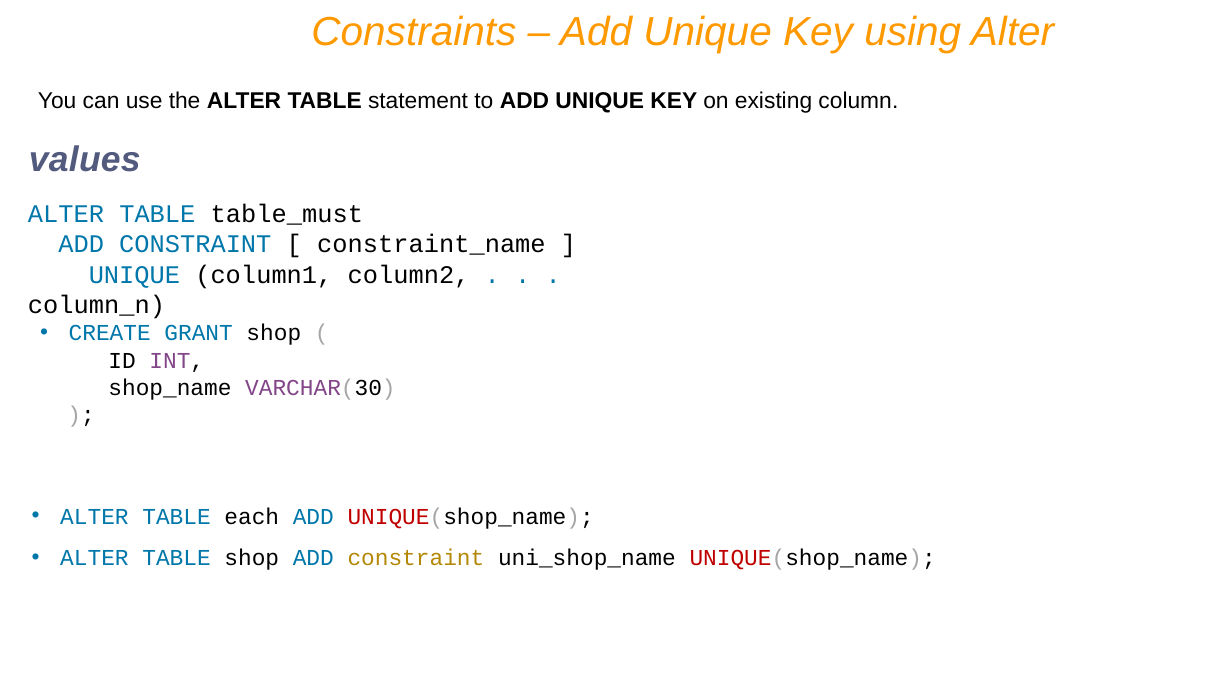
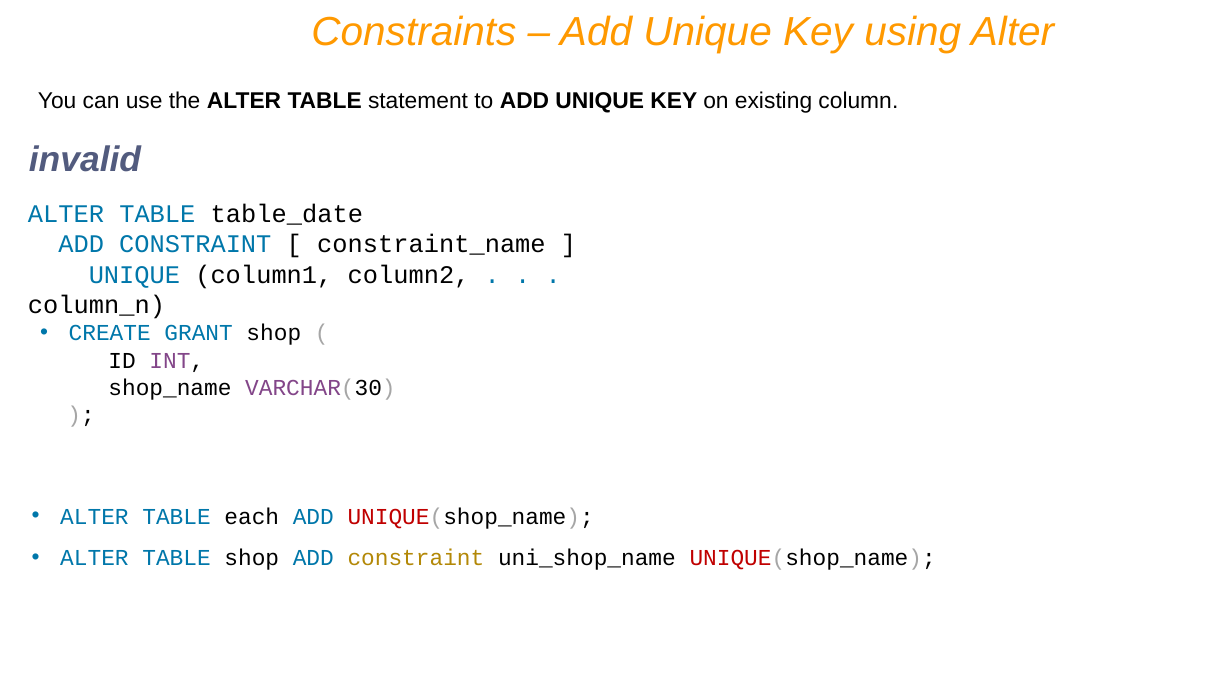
values: values -> invalid
table_must: table_must -> table_date
